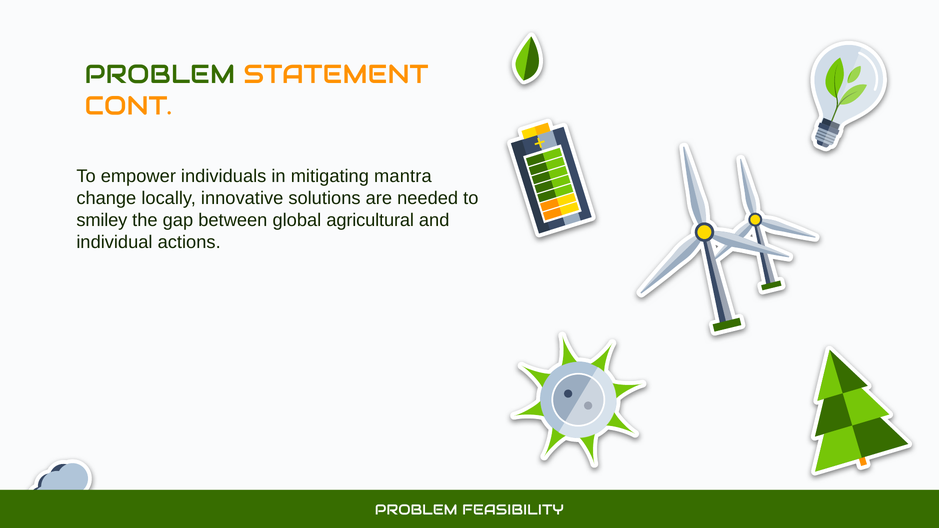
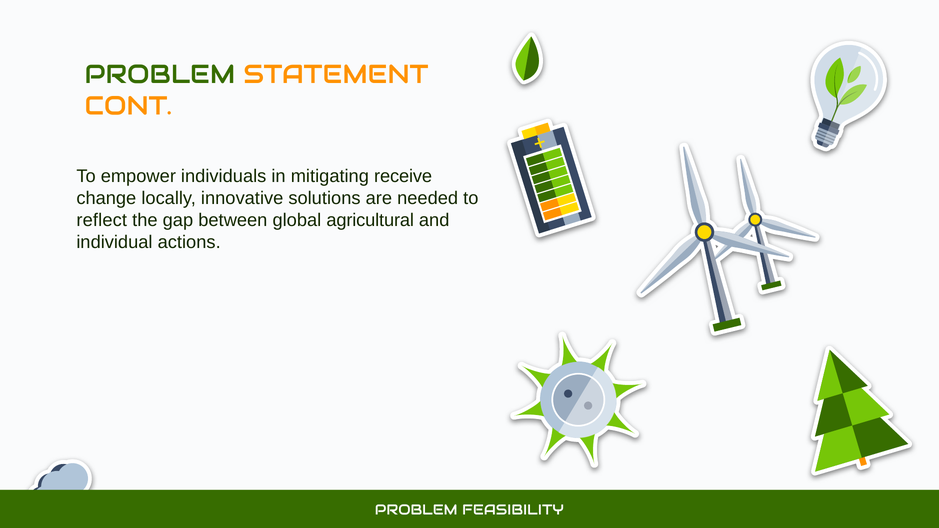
mantra: mantra -> receive
smiley: smiley -> reflect
